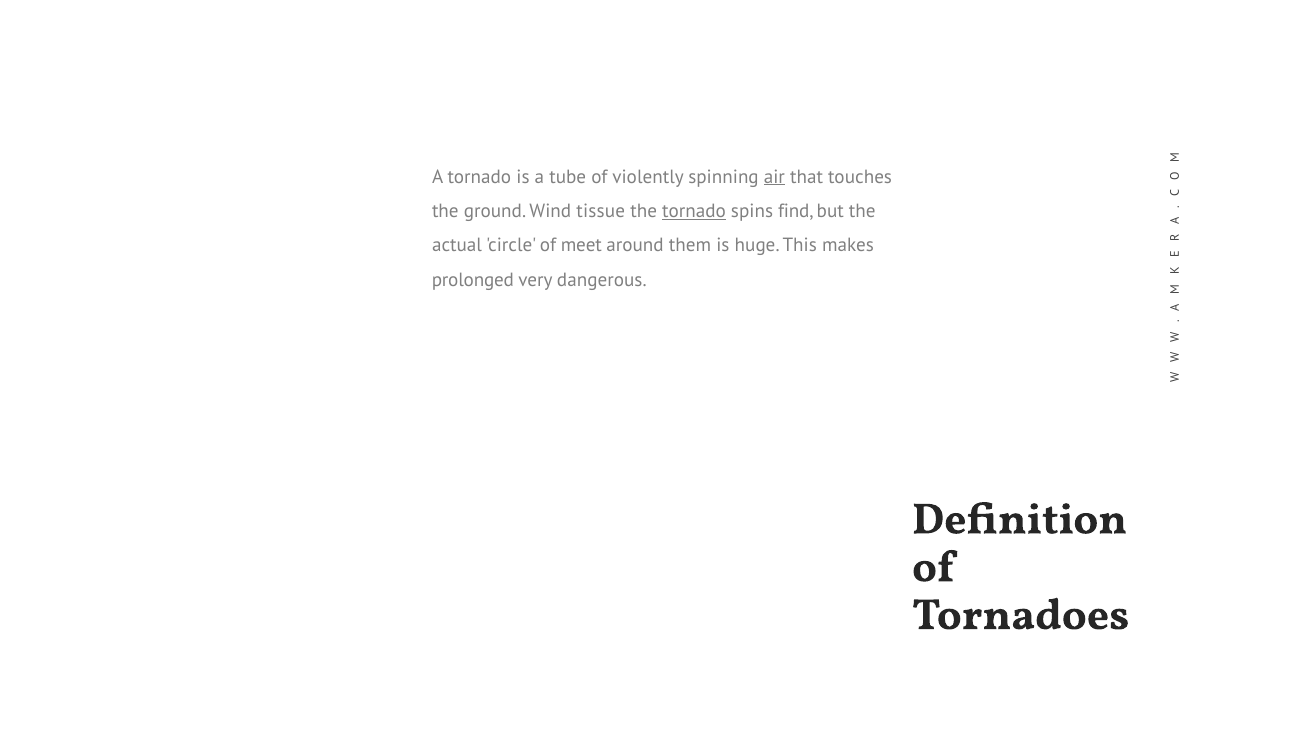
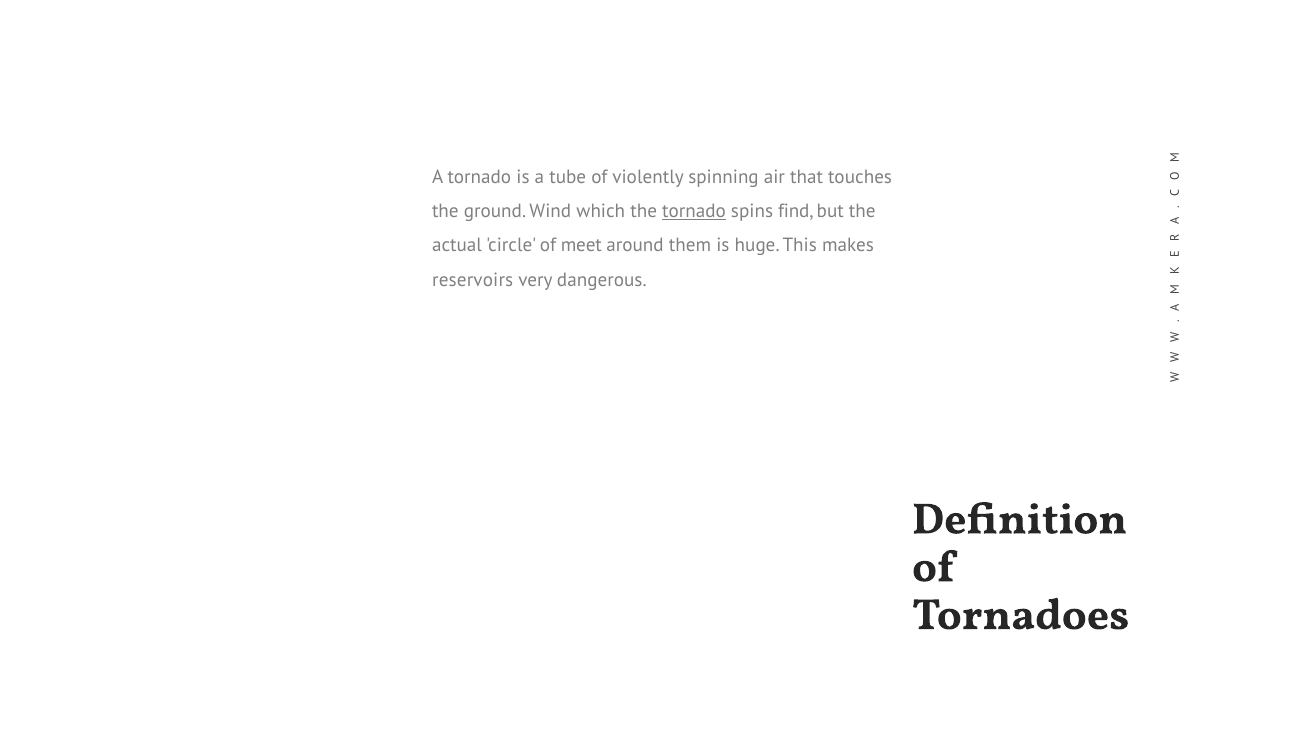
air underline: present -> none
tissue: tissue -> which
prolonged: prolonged -> reservoirs
